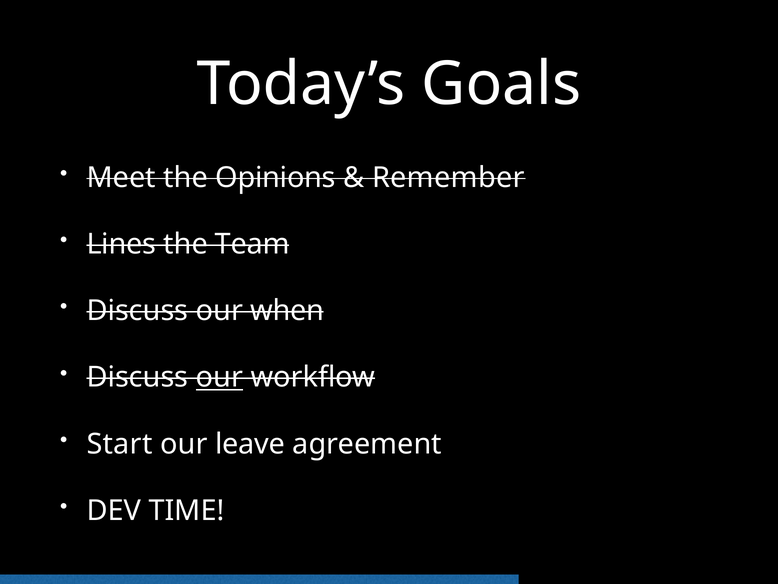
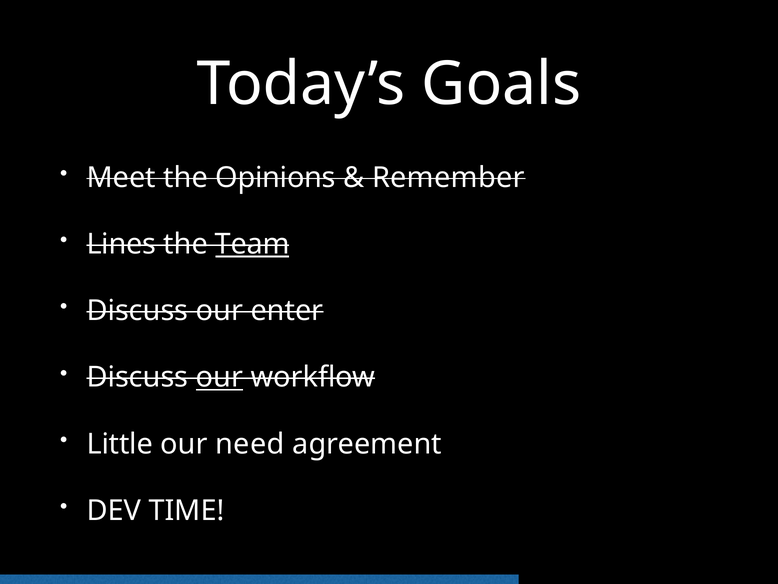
Team underline: none -> present
when: when -> enter
Start: Start -> Little
leave: leave -> need
